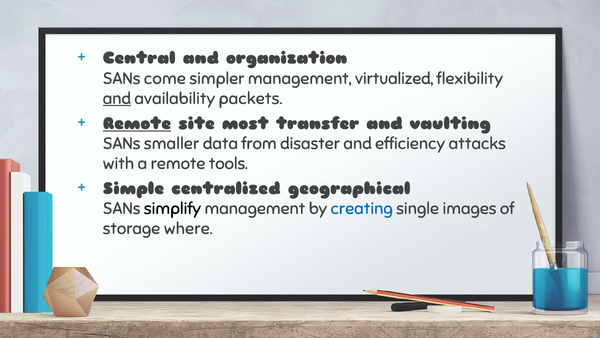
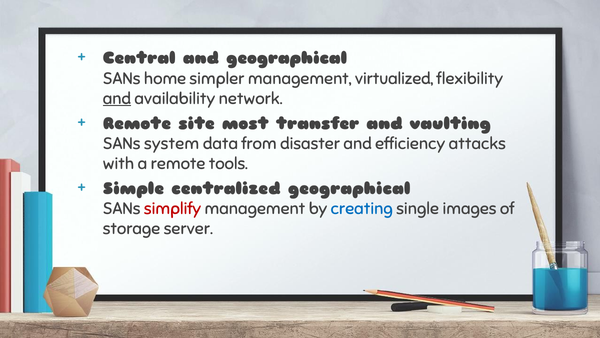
and organization: organization -> geographical
come: come -> home
packets: packets -> network
Remote at (137, 123) underline: present -> none
smaller: smaller -> system
simplify colour: black -> red
where: where -> server
